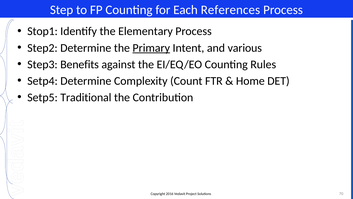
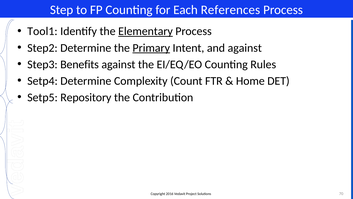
Stop1: Stop1 -> Tool1
Elementary underline: none -> present
and various: various -> against
Traditional: Traditional -> Repository
